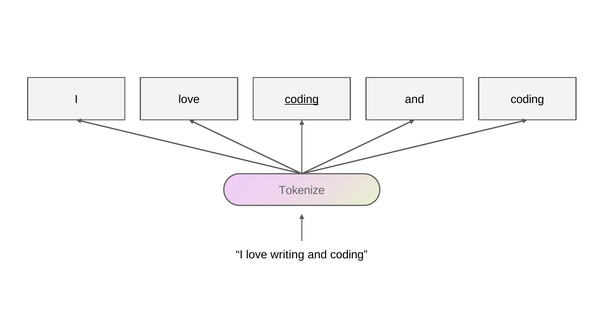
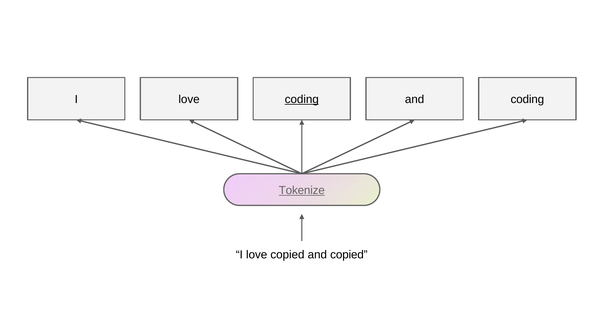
Tokenize underline: none -> present
love writing: writing -> copied
coding at (349, 255): coding -> copied
